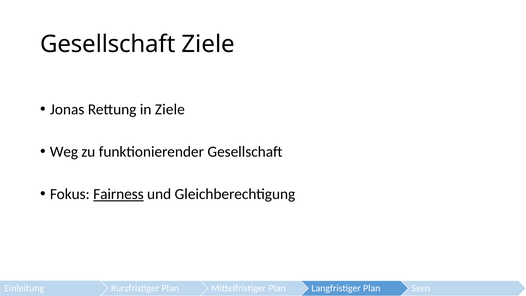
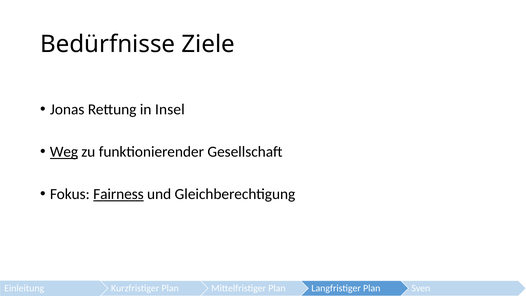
Gesellschaft at (108, 44): Gesellschaft -> Bedürfnisse
in Ziele: Ziele -> Insel
Weg underline: none -> present
